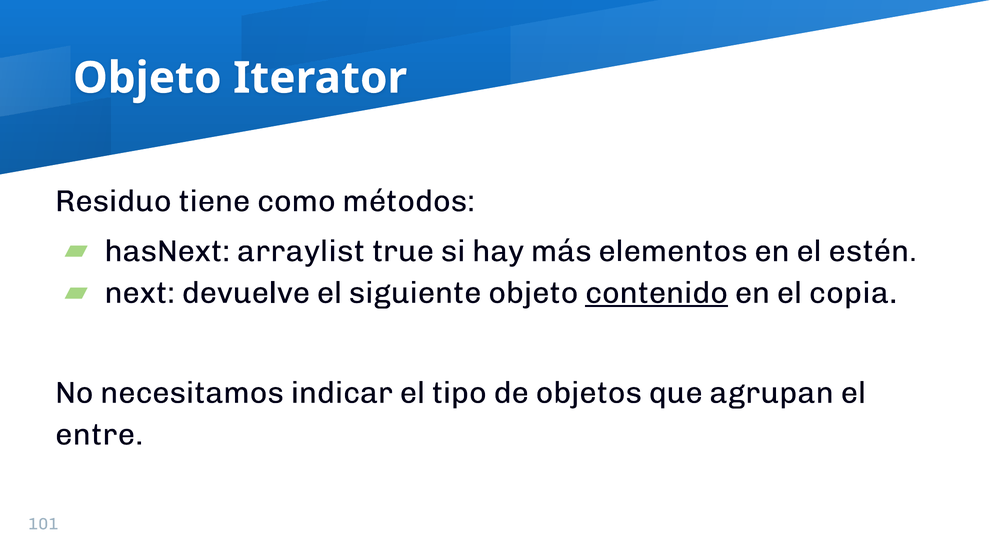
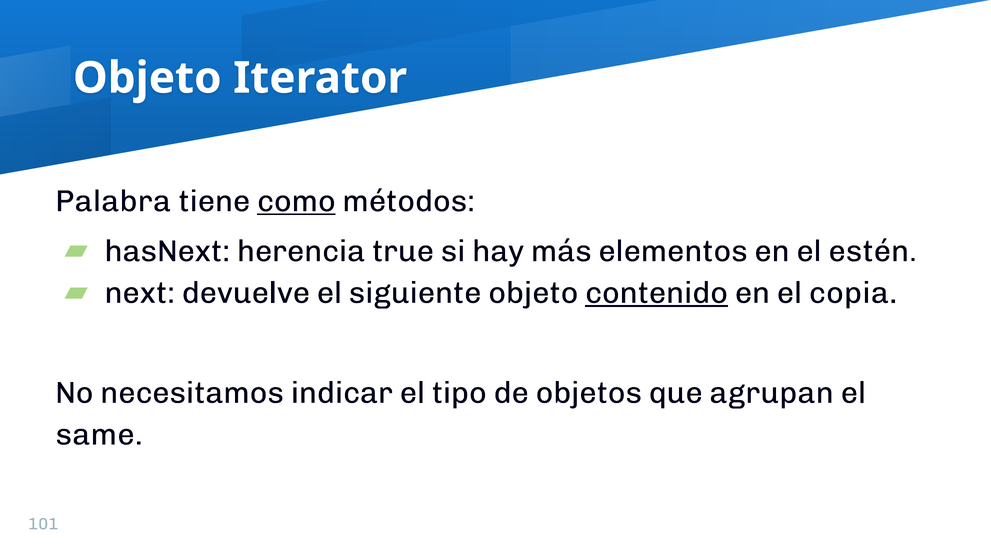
Residuo: Residuo -> Palabra
como underline: none -> present
arraylist: arraylist -> herencia
entre: entre -> same
